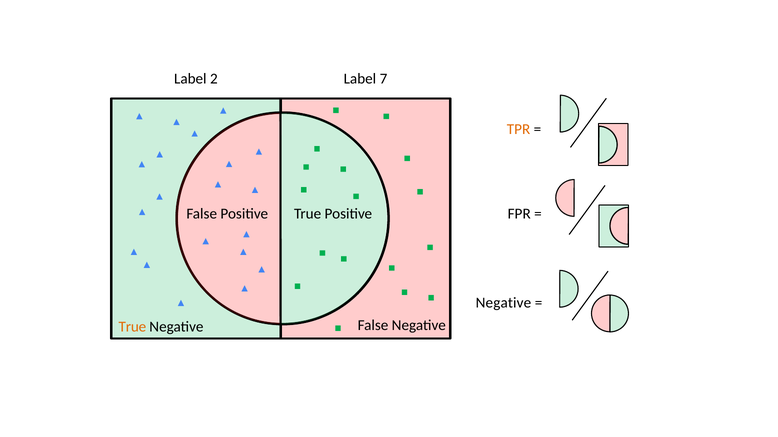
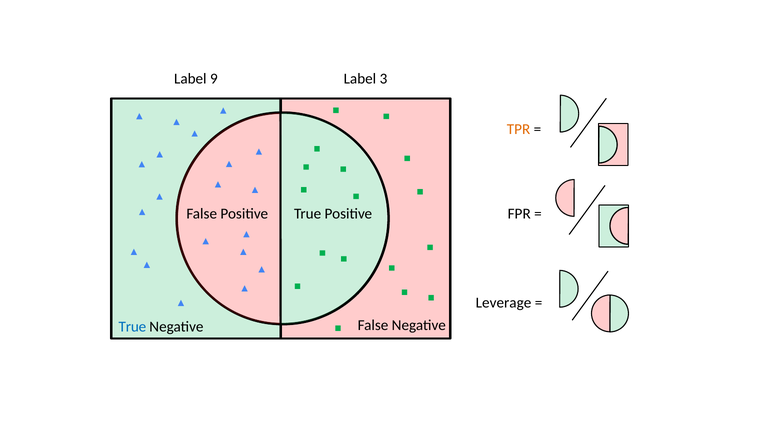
2: 2 -> 9
7: 7 -> 3
Negative at (503, 303): Negative -> Leverage
True at (132, 327) colour: orange -> blue
